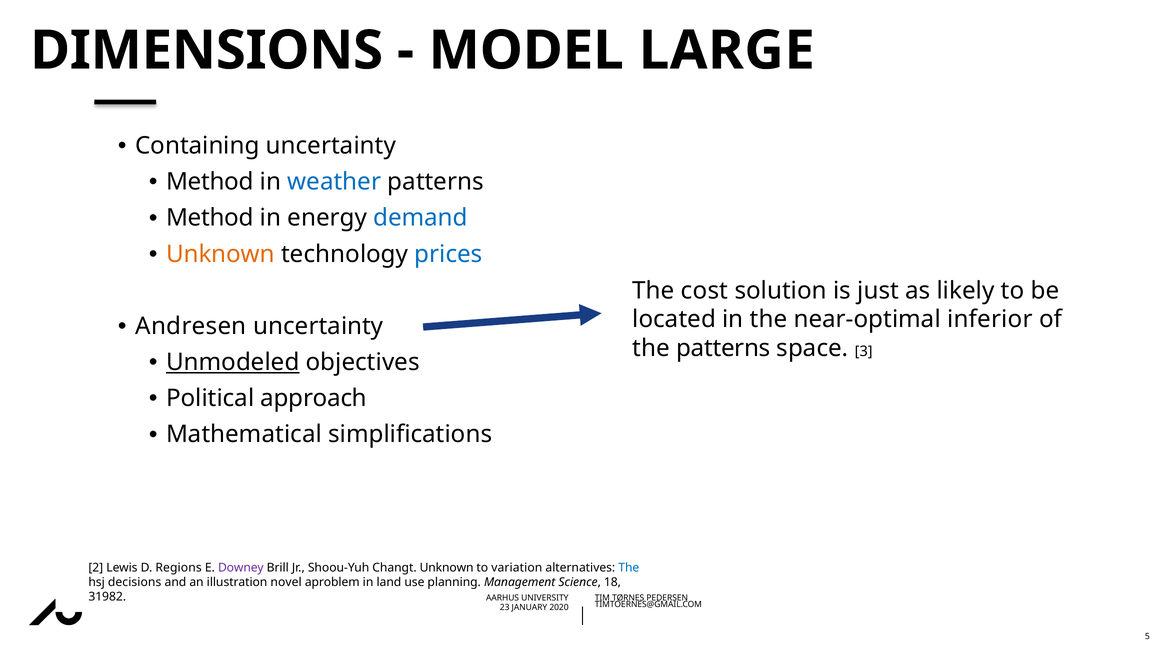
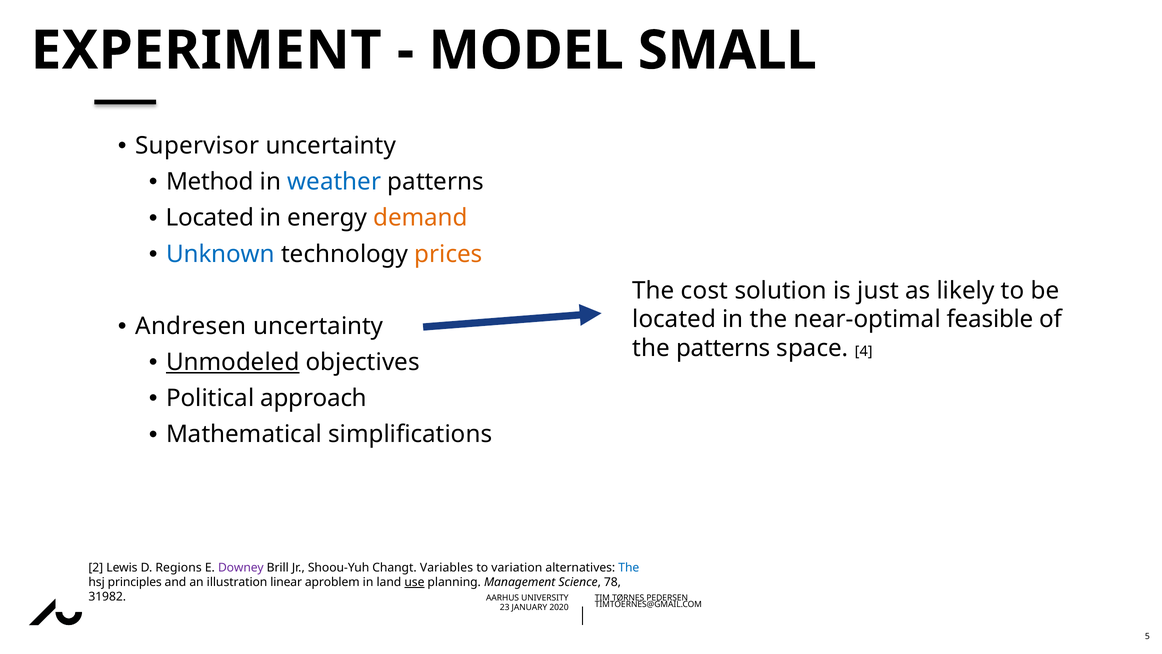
DIMENSIONS: DIMENSIONS -> EXPERIMENT
LARGE: LARGE -> SMALL
Containing: Containing -> Supervisor
Method at (210, 218): Method -> Located
demand colour: blue -> orange
Unknown at (220, 254) colour: orange -> blue
prices colour: blue -> orange
inferior: inferior -> feasible
3: 3 -> 4
Changt Unknown: Unknown -> Variables
decisions: decisions -> principles
novel: novel -> linear
use underline: none -> present
18: 18 -> 78
